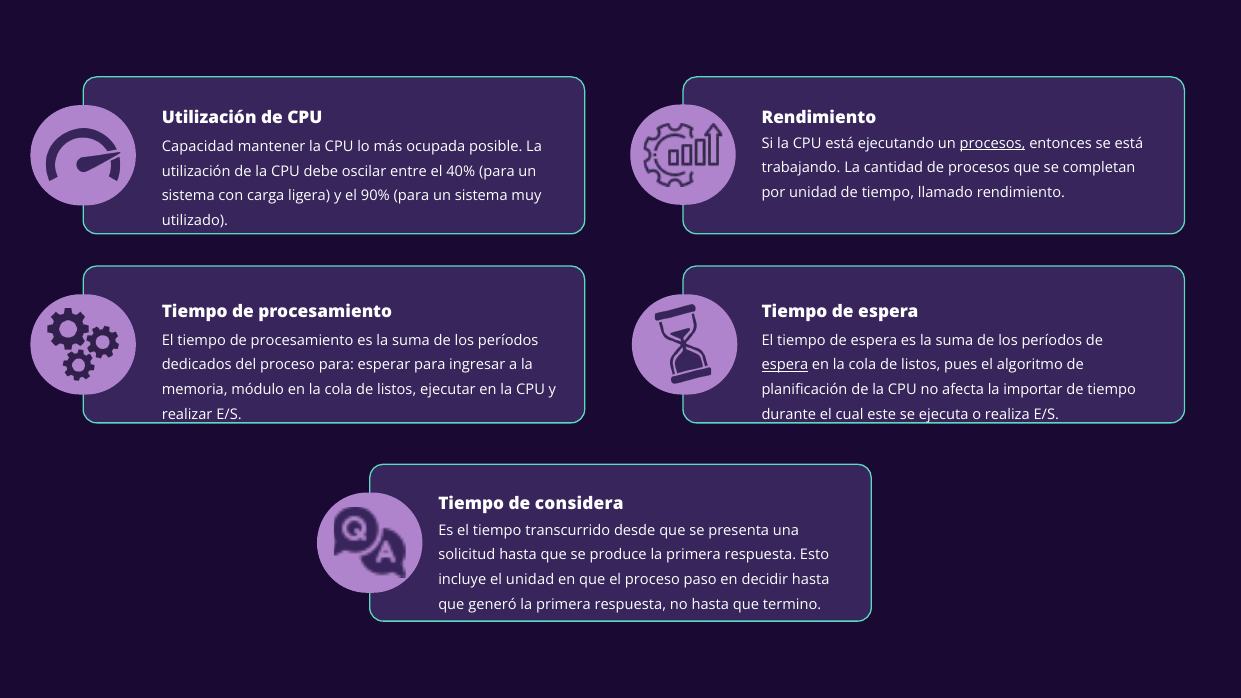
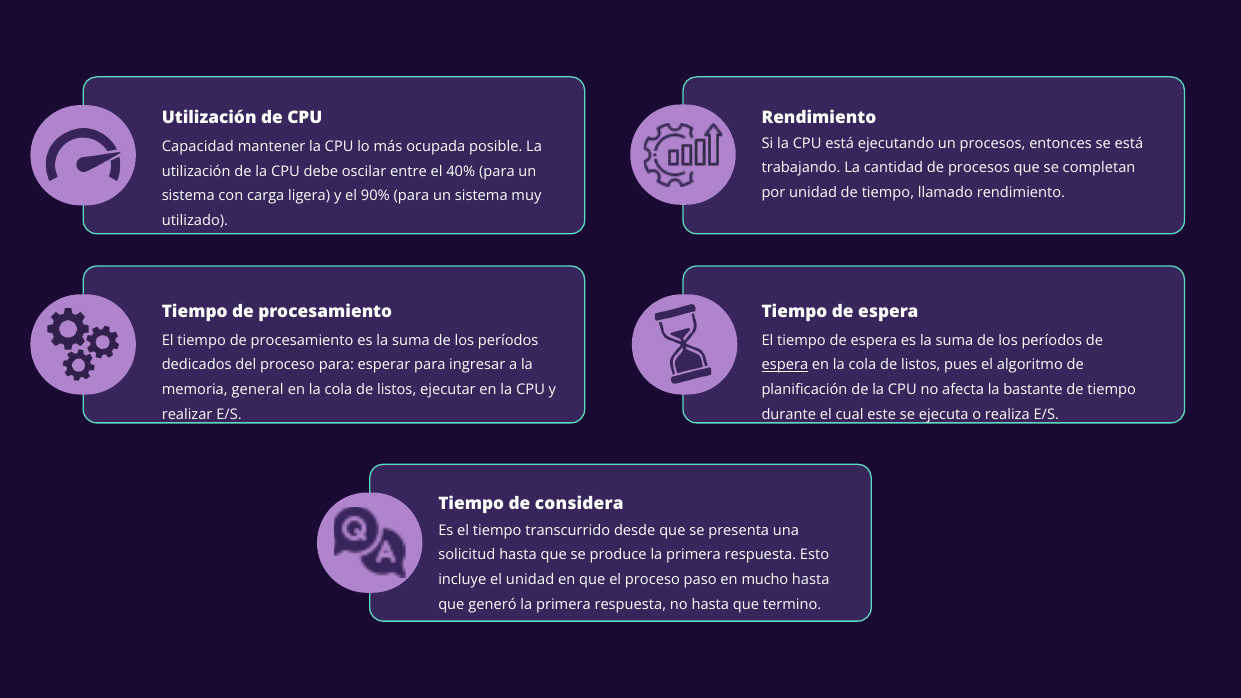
procesos at (993, 143) underline: present -> none
módulo: módulo -> general
importar: importar -> bastante
decidir: decidir -> mucho
